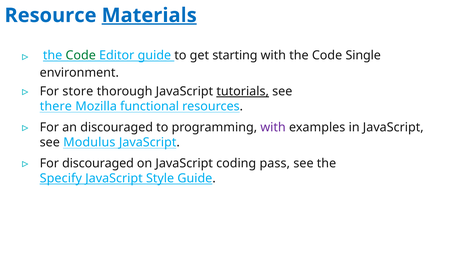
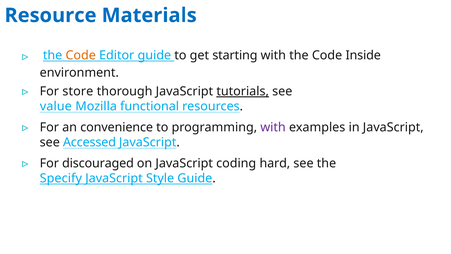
Materials underline: present -> none
Code at (81, 55) colour: green -> orange
Single: Single -> Inside
there: there -> value
an discouraged: discouraged -> convenience
Modulus: Modulus -> Accessed
pass: pass -> hard
